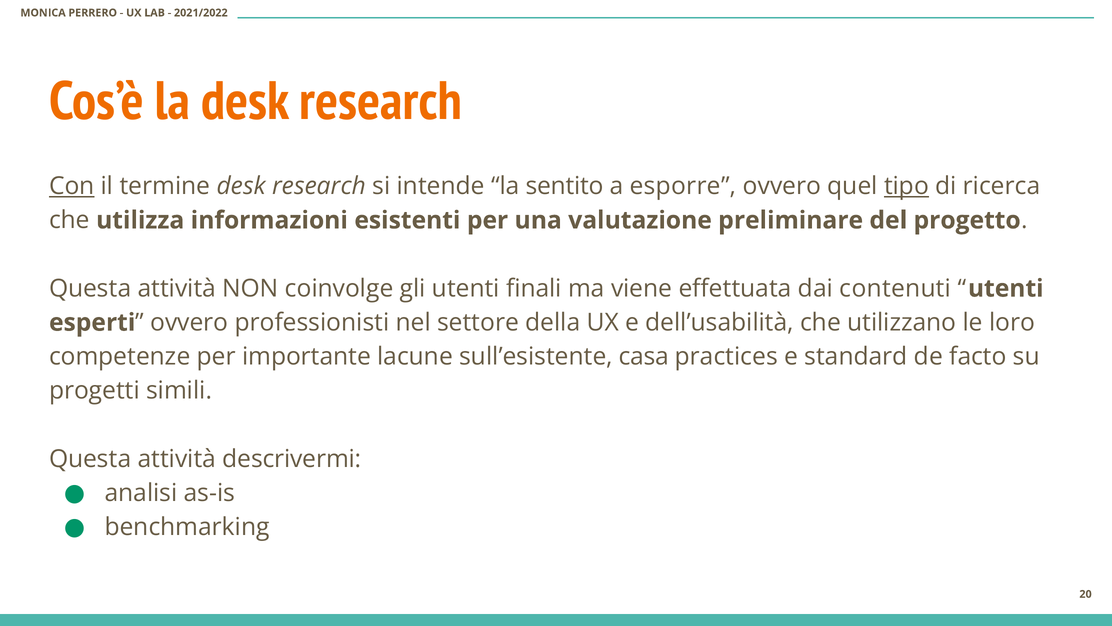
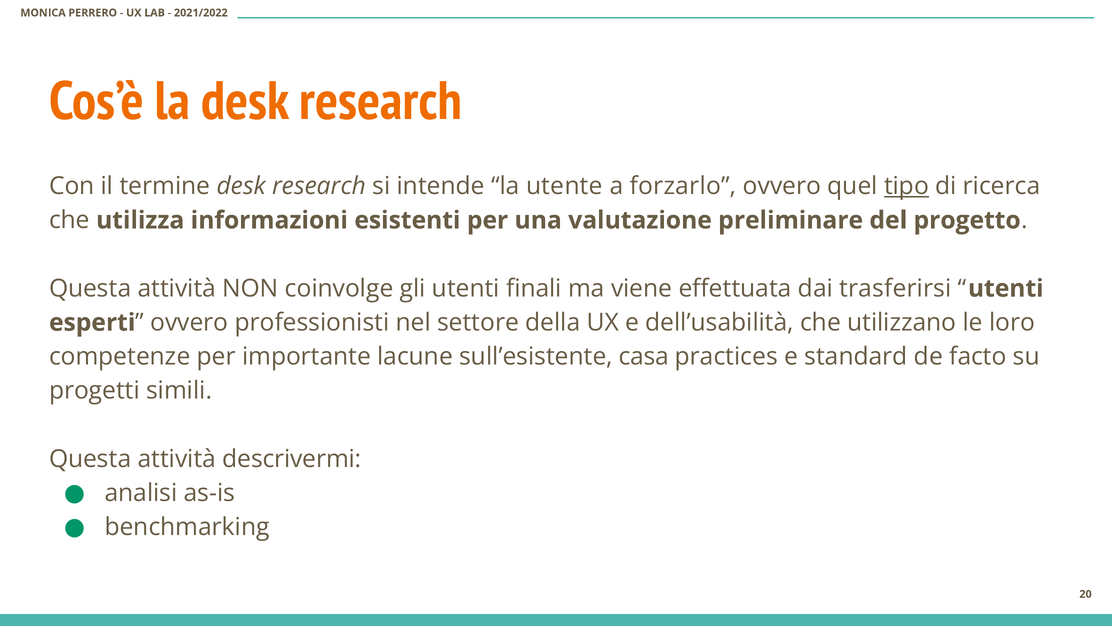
Con underline: present -> none
sentito: sentito -> utente
esporre: esporre -> forzarlo
contenuti: contenuti -> trasferirsi
